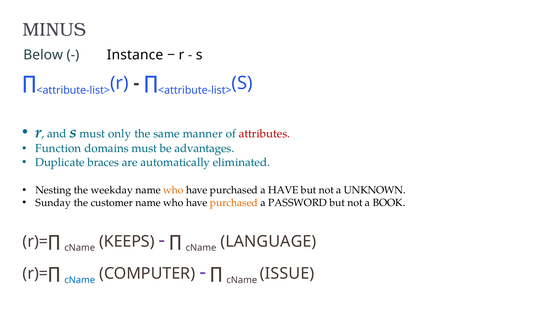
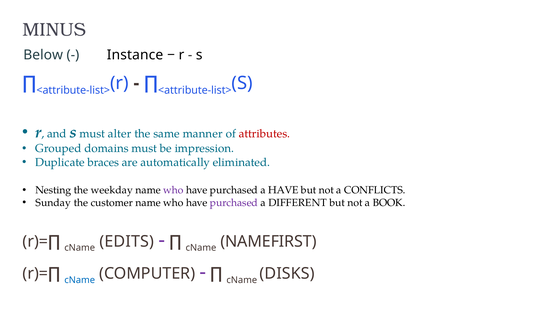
only: only -> alter
Function: Function -> Grouped
advantages: advantages -> impression
who at (173, 190) colour: orange -> purple
UNKNOWN: UNKNOWN -> CONFLICTS
purchased at (234, 202) colour: orange -> purple
PASSWORD: PASSWORD -> DIFFERENT
KEEPS: KEEPS -> EDITS
LANGUAGE: LANGUAGE -> NAMEFIRST
ISSUE: ISSUE -> DISKS
